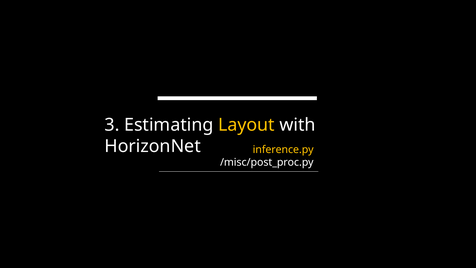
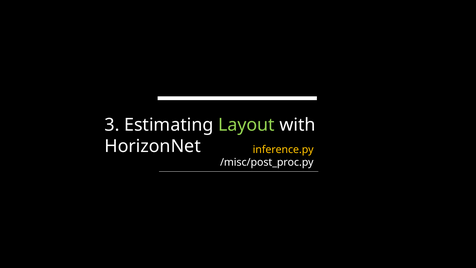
Layout colour: yellow -> light green
